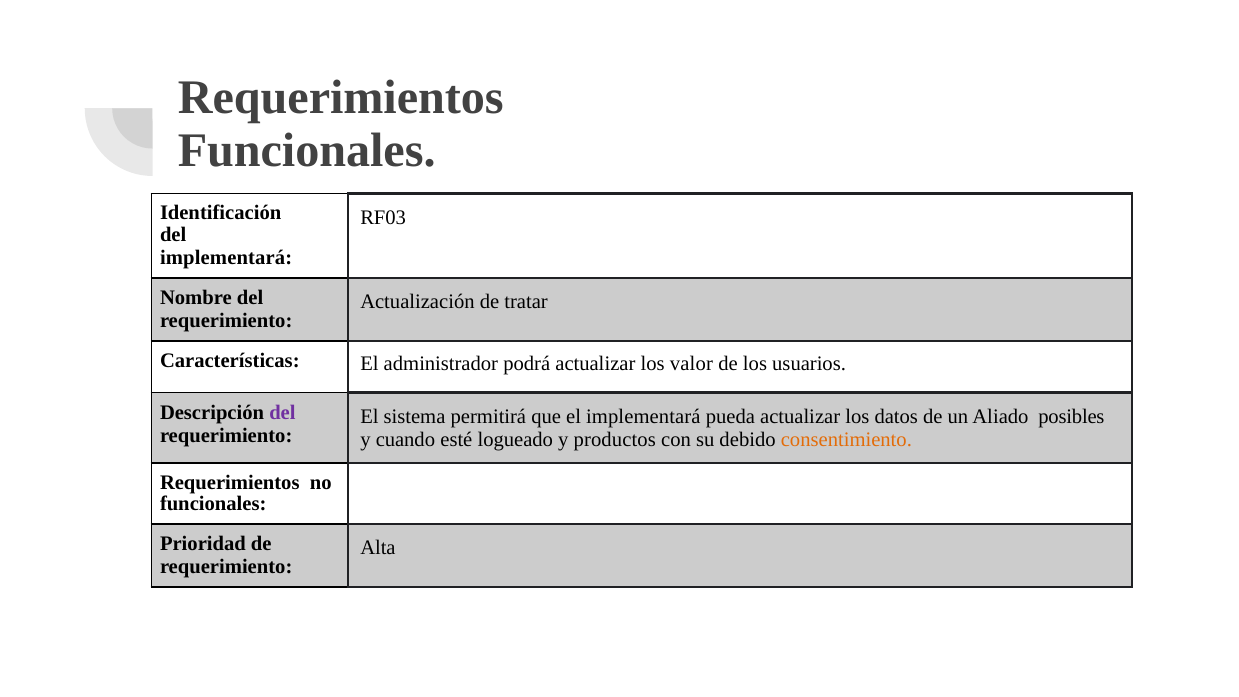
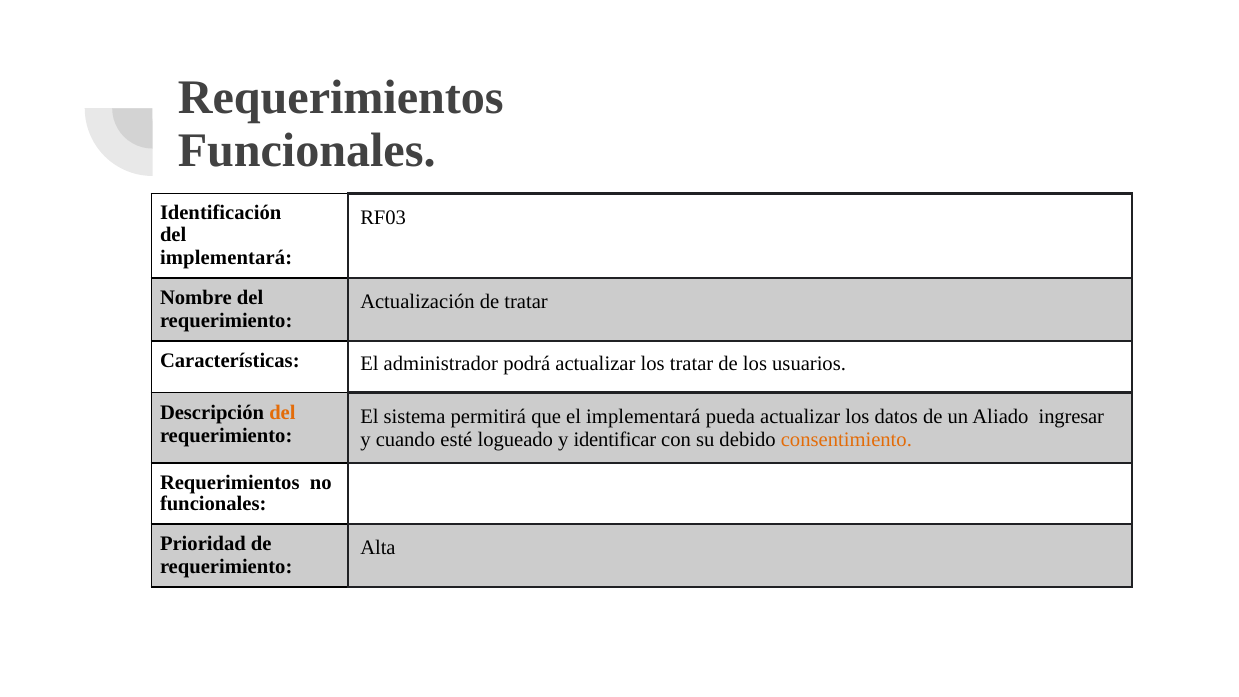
los valor: valor -> tratar
del at (282, 413) colour: purple -> orange
posibles: posibles -> ingresar
productos: productos -> identificar
